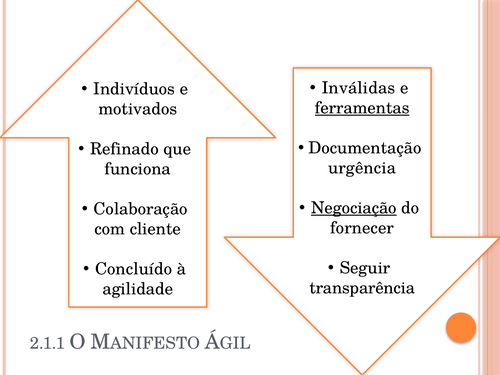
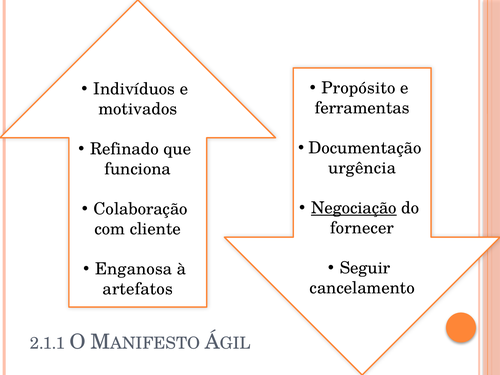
Inválidas: Inválidas -> Propósito
ferramentas underline: present -> none
Concluído: Concluído -> Enganosa
transparência: transparência -> cancelamento
agilidade: agilidade -> artefatos
